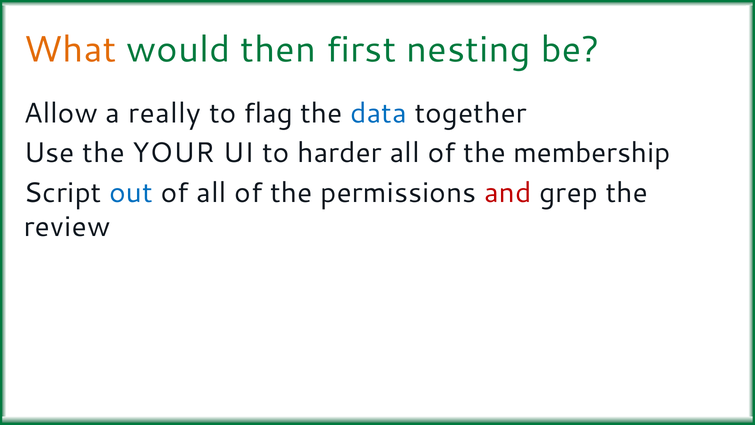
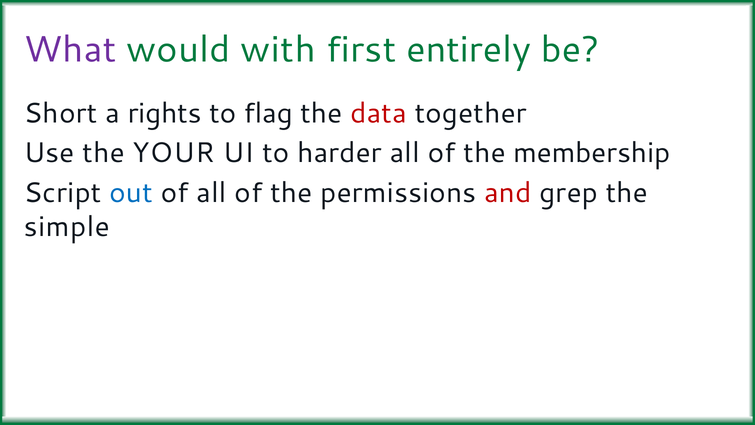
What colour: orange -> purple
then: then -> with
nesting: nesting -> entirely
Allow: Allow -> Short
really: really -> rights
data colour: blue -> red
review: review -> simple
